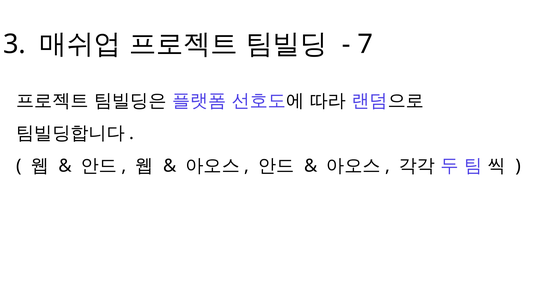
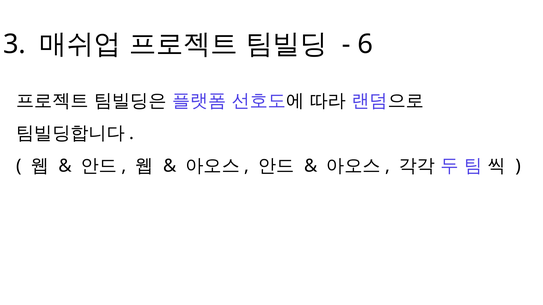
7: 7 -> 6
